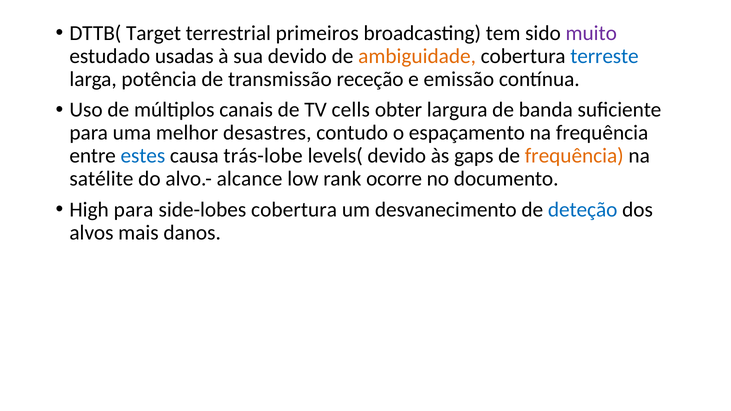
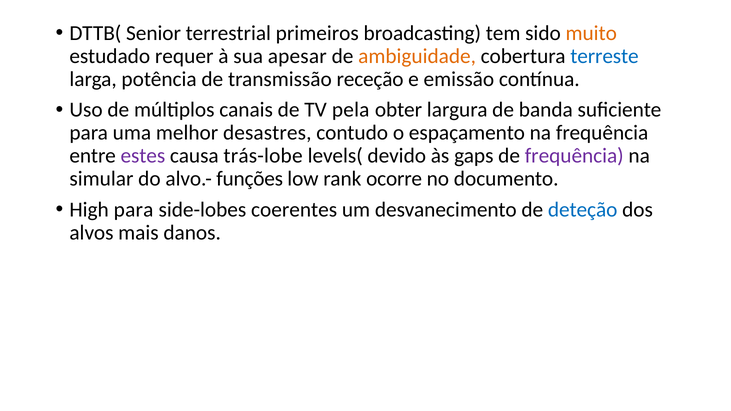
Target: Target -> Senior
muito colour: purple -> orange
usadas: usadas -> requer
sua devido: devido -> apesar
cells: cells -> pela
estes colour: blue -> purple
frequência at (574, 156) colour: orange -> purple
satélite: satélite -> simular
alcance: alcance -> funções
side-lobes cobertura: cobertura -> coerentes
